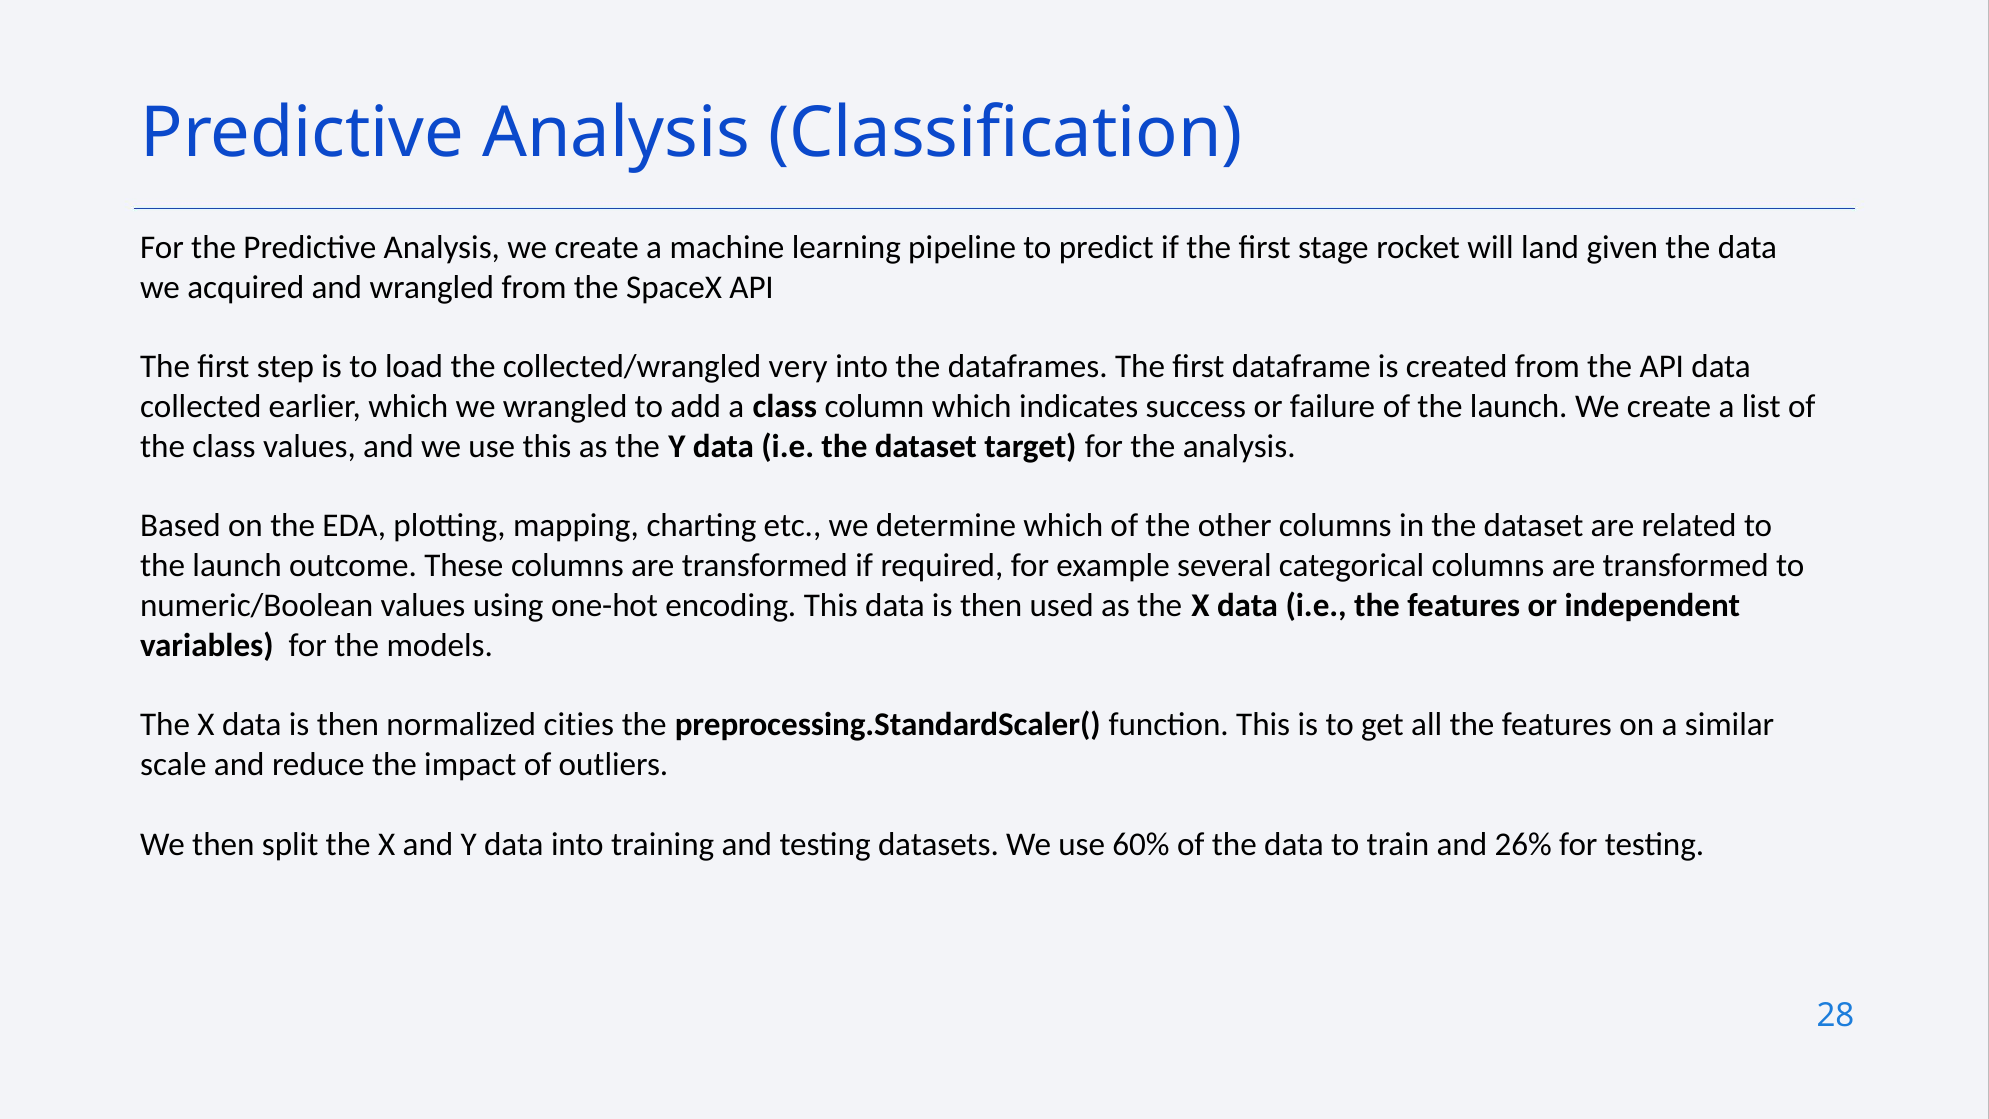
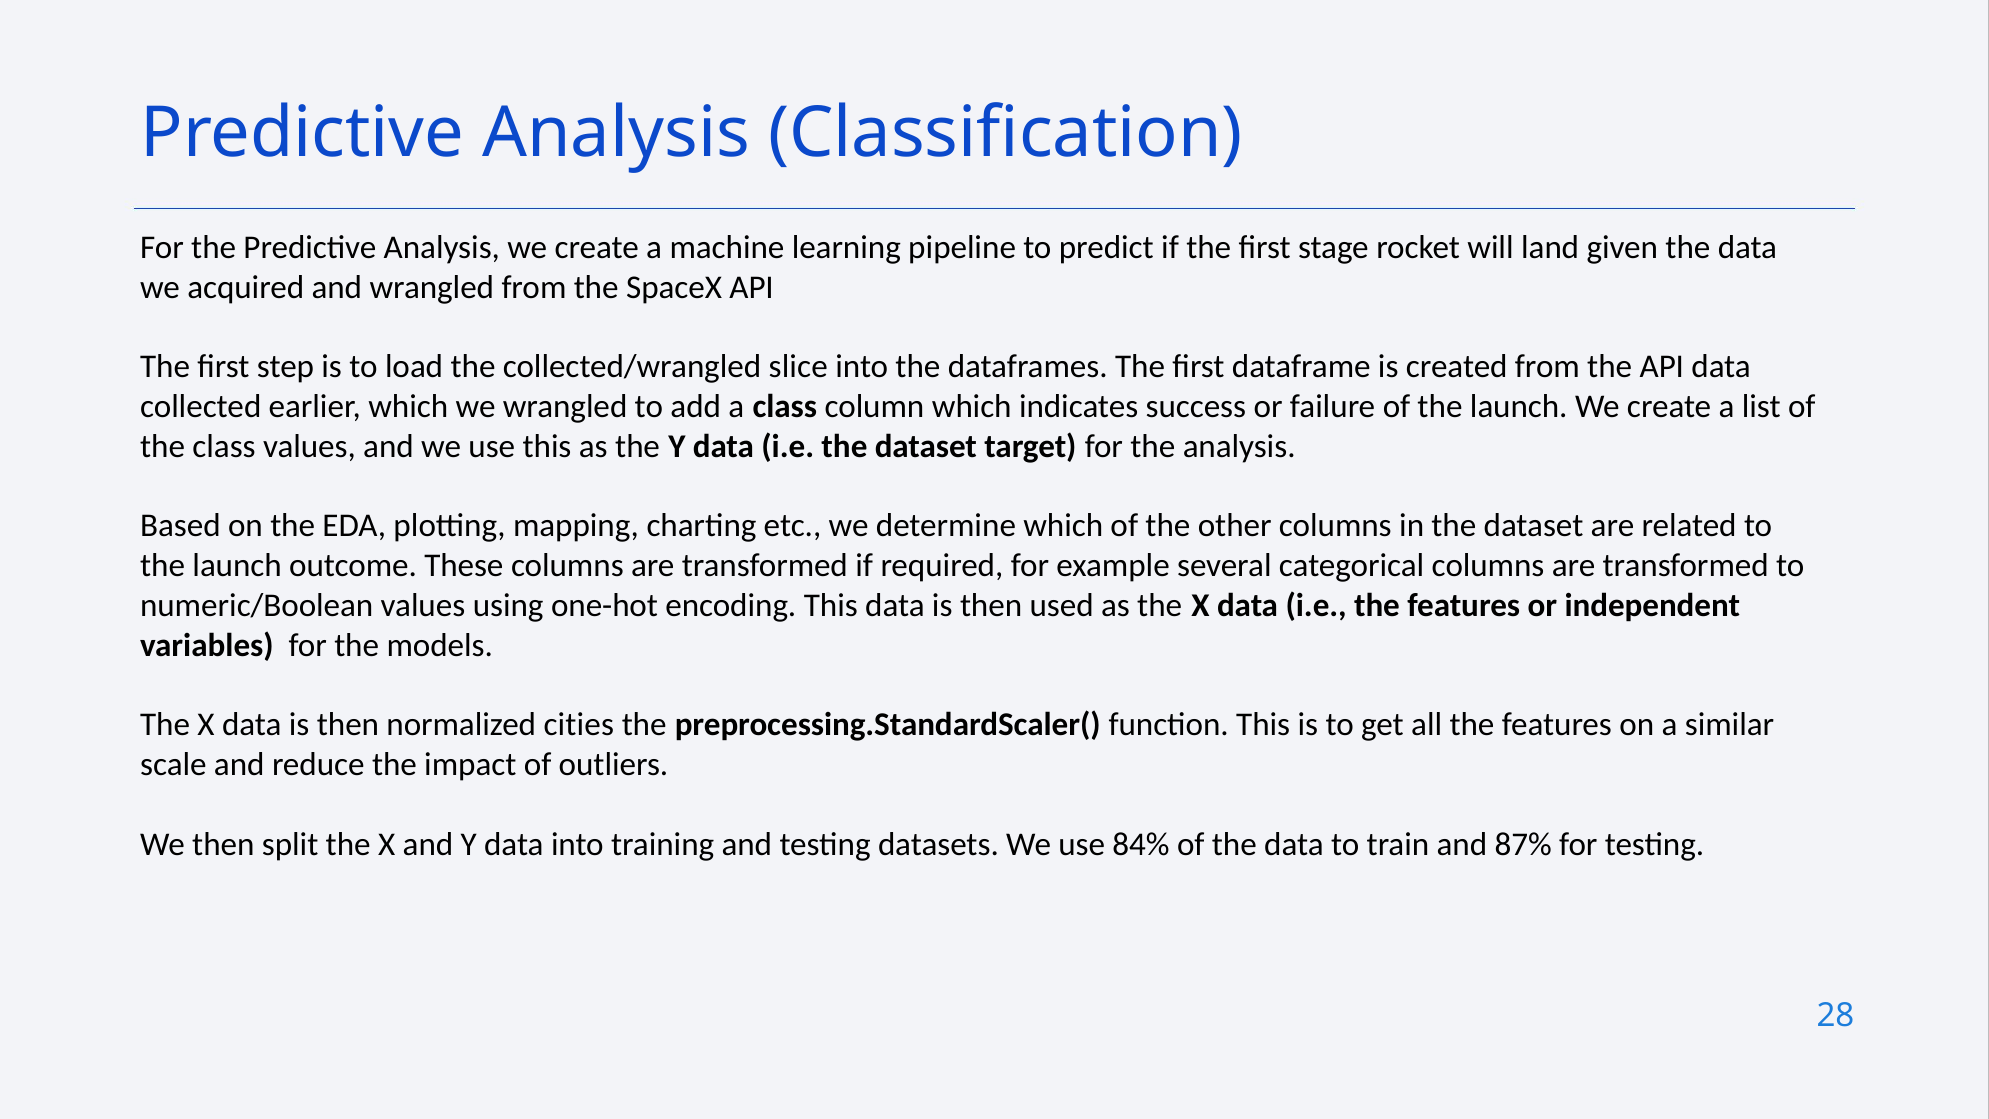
very: very -> slice
60%: 60% -> 84%
26%: 26% -> 87%
